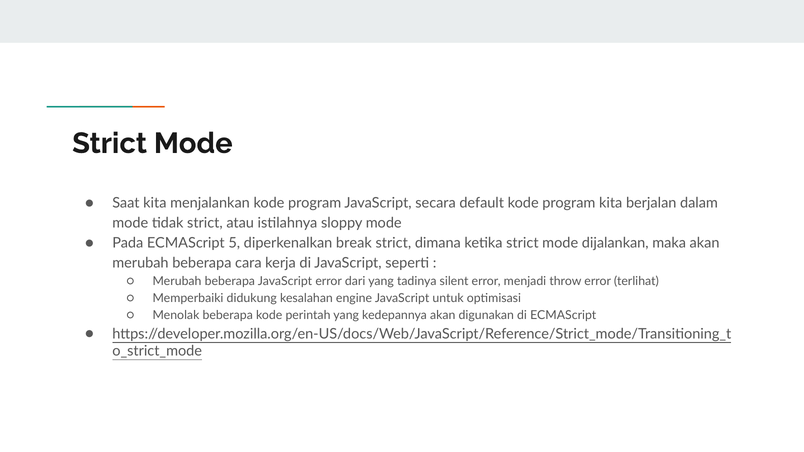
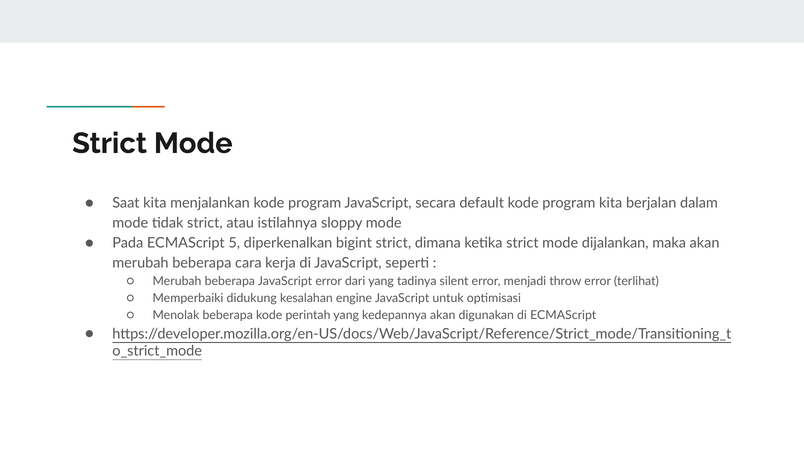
break: break -> bigint
